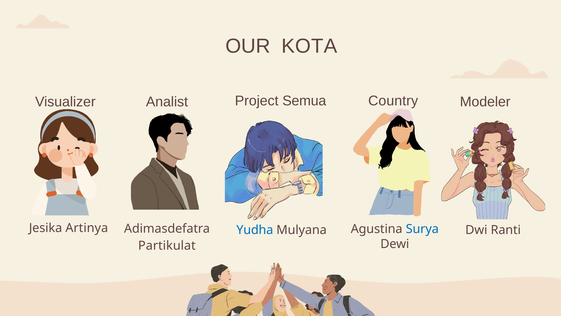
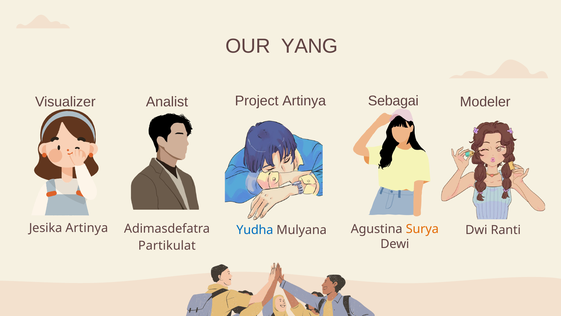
KOTA: KOTA -> YANG
Project Semua: Semua -> Artinya
Country: Country -> Sebagai
Surya colour: blue -> orange
